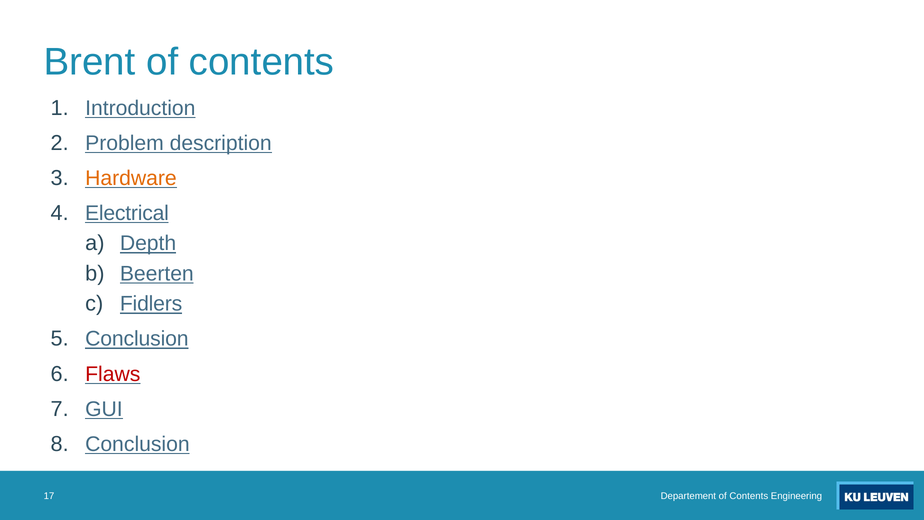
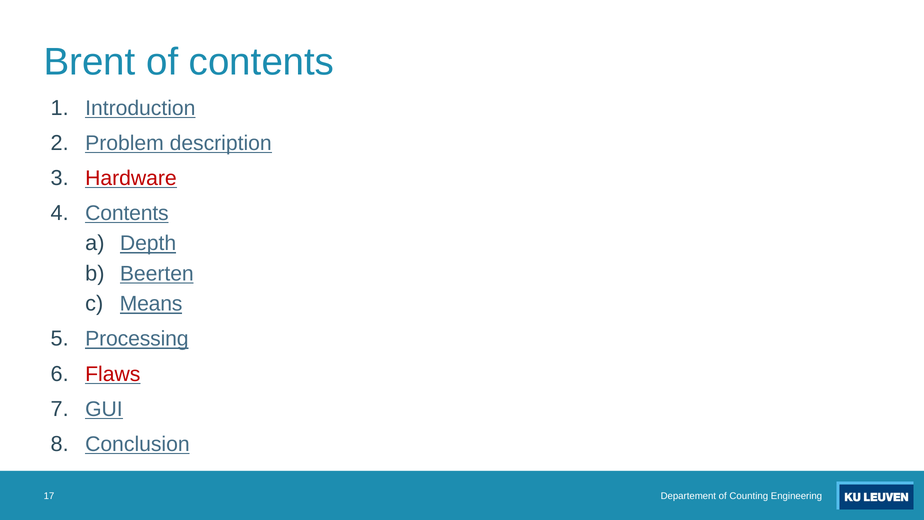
Hardware colour: orange -> red
Electrical at (127, 213): Electrical -> Contents
Fidlers: Fidlers -> Means
Conclusion at (137, 339): Conclusion -> Processing
Departement of Contents: Contents -> Counting
